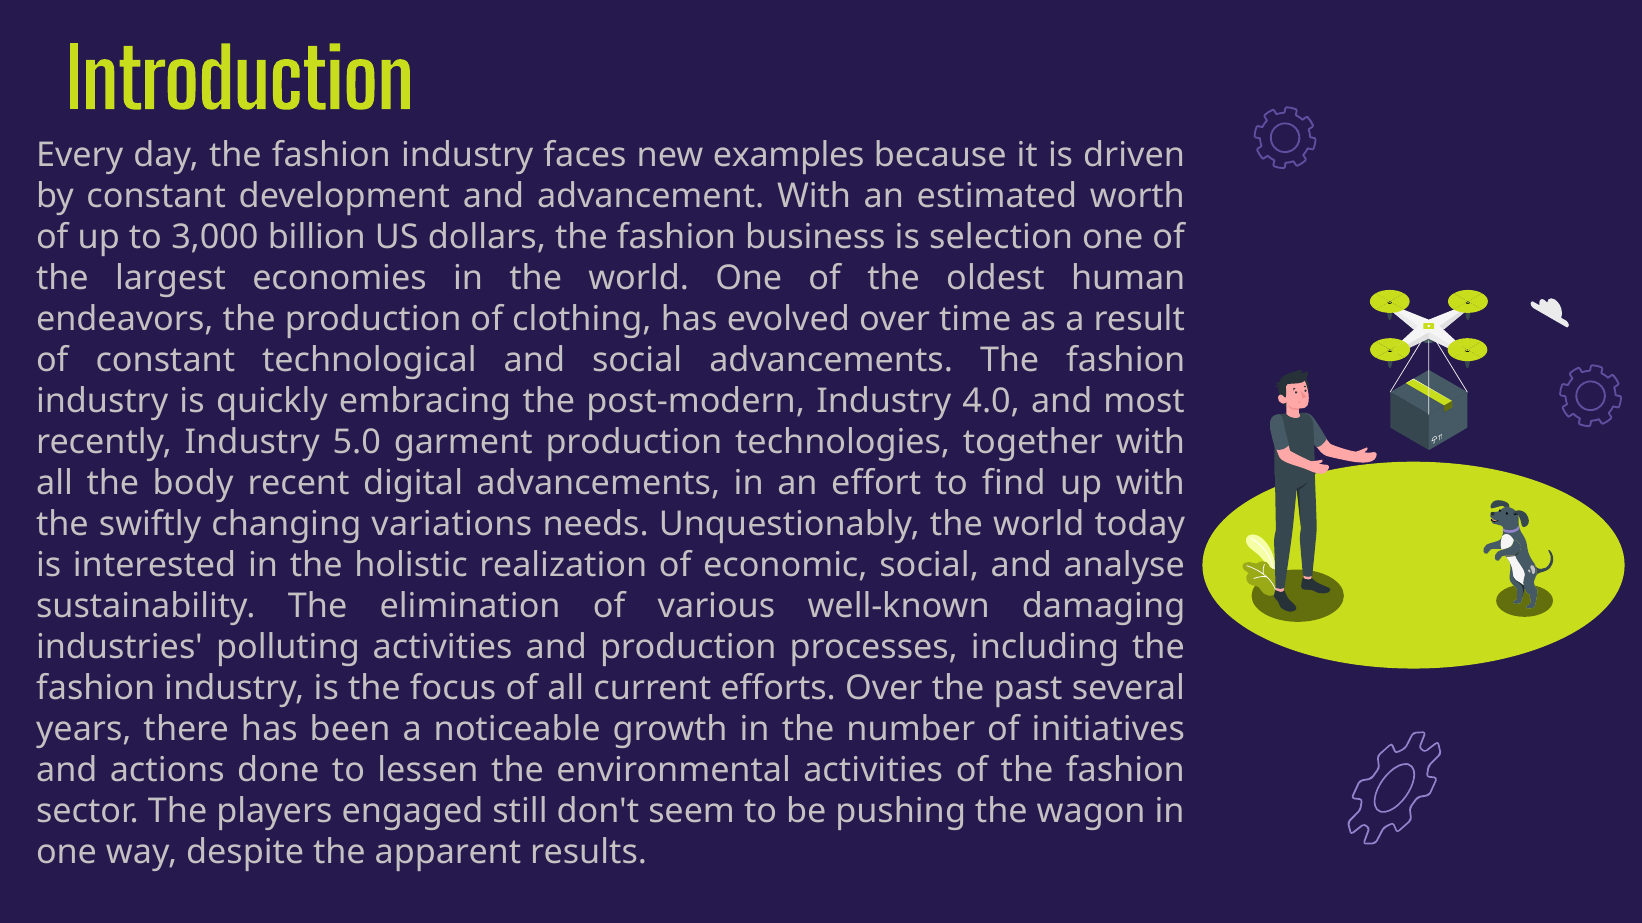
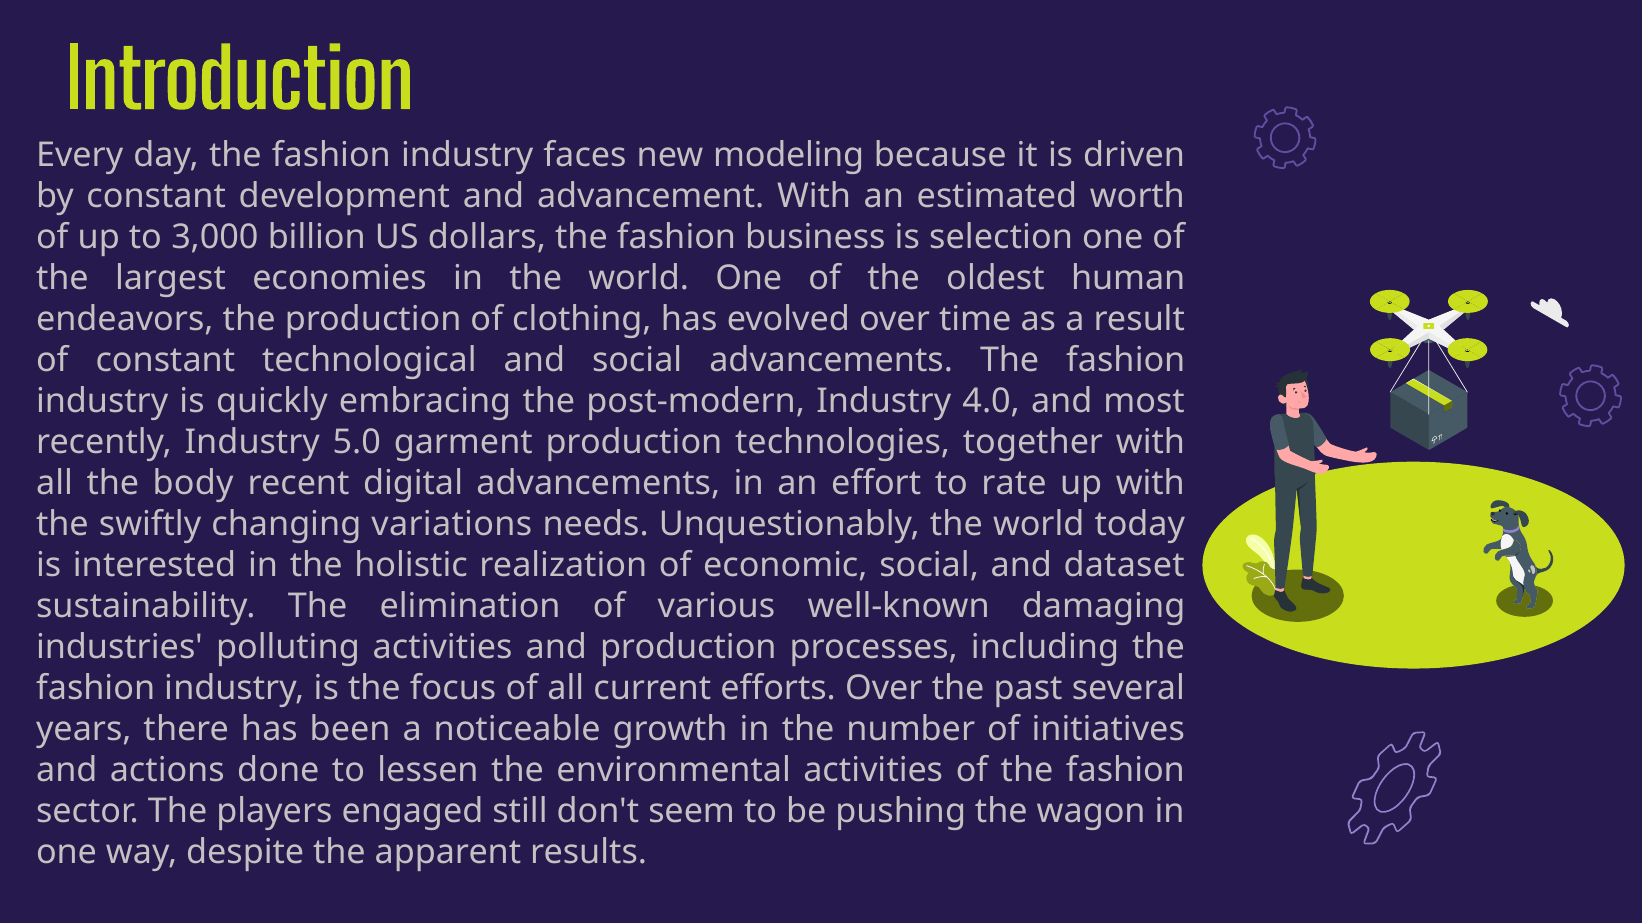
examples: examples -> modeling
find: find -> rate
analyse: analyse -> dataset
